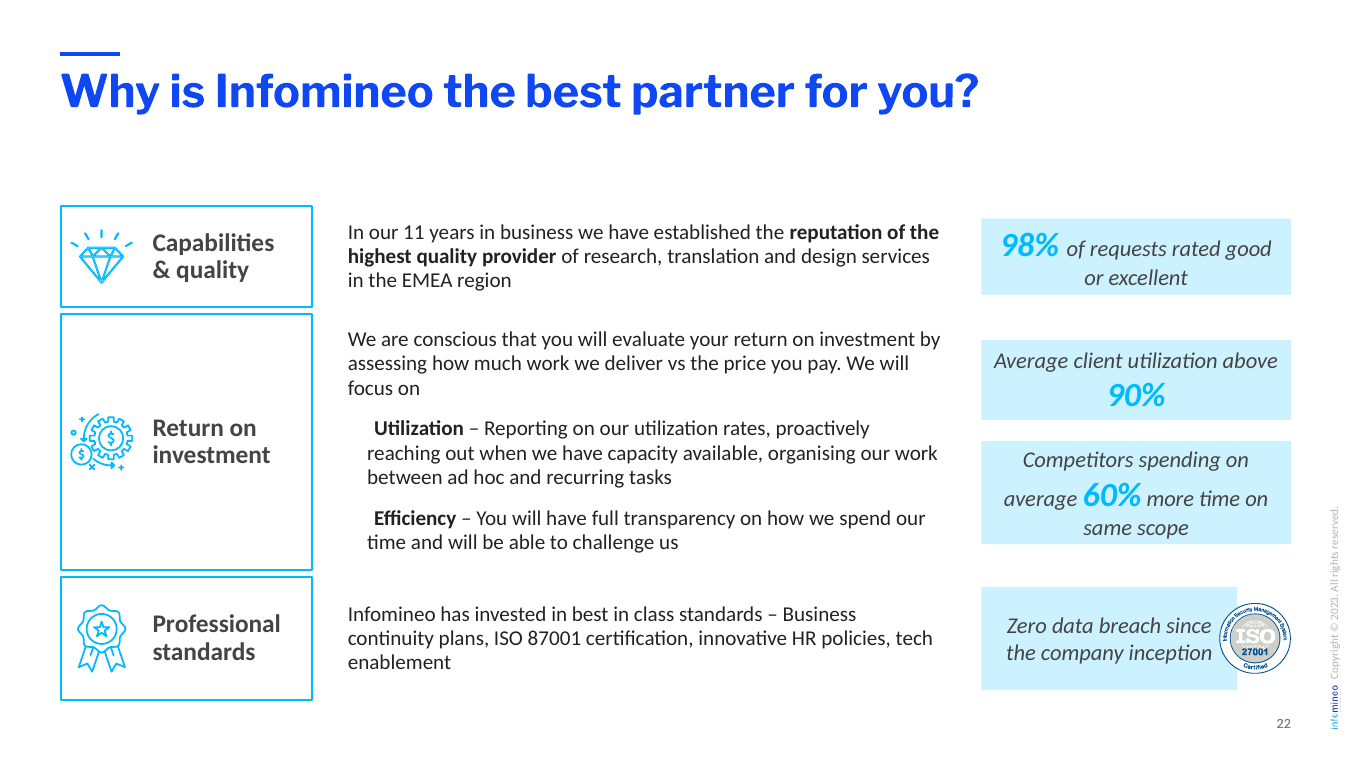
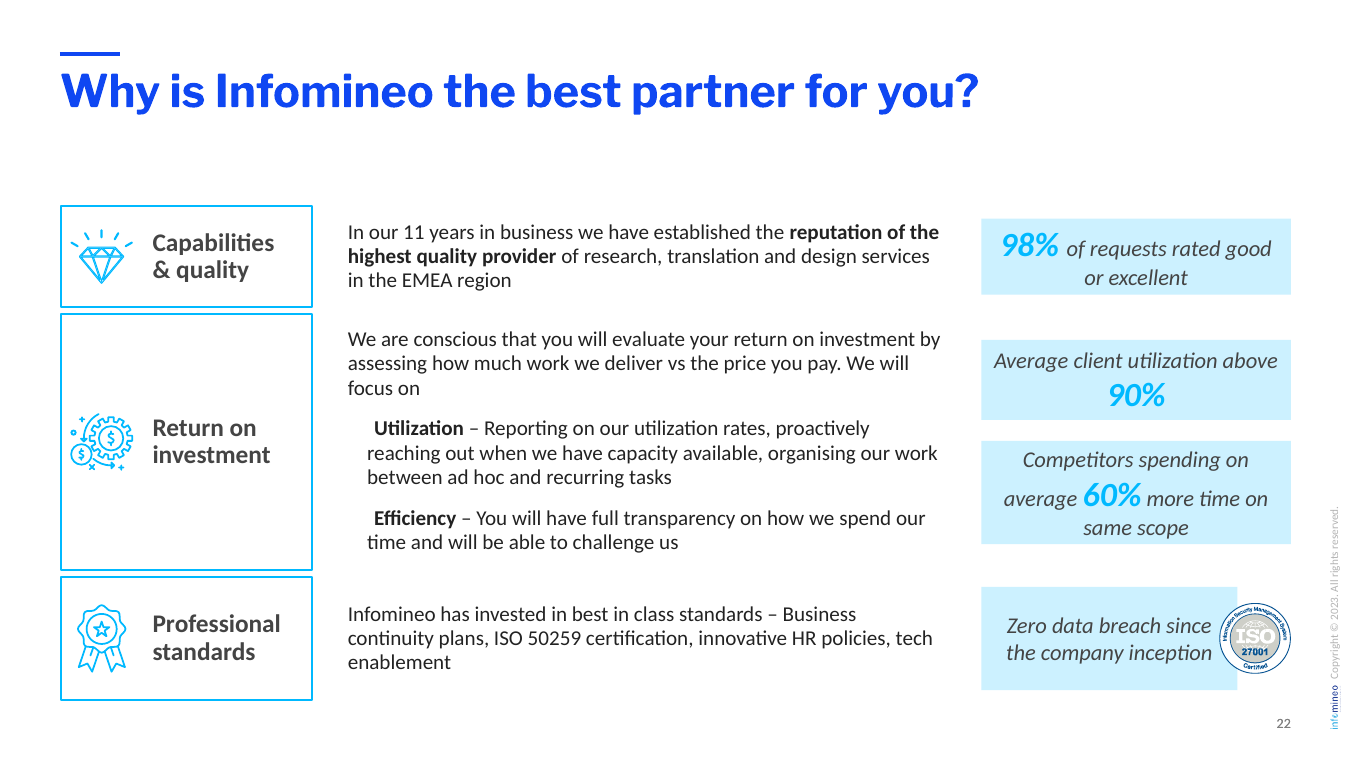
87001: 87001 -> 50259
